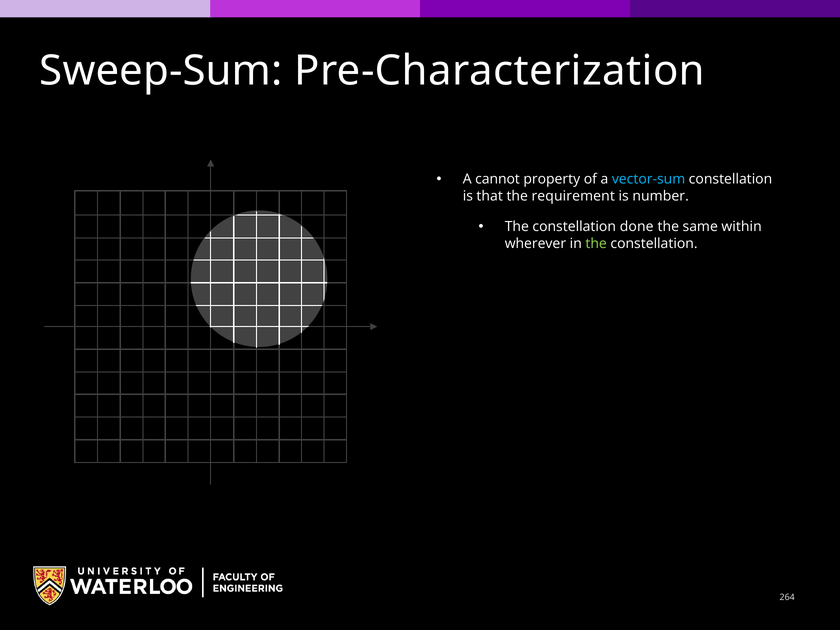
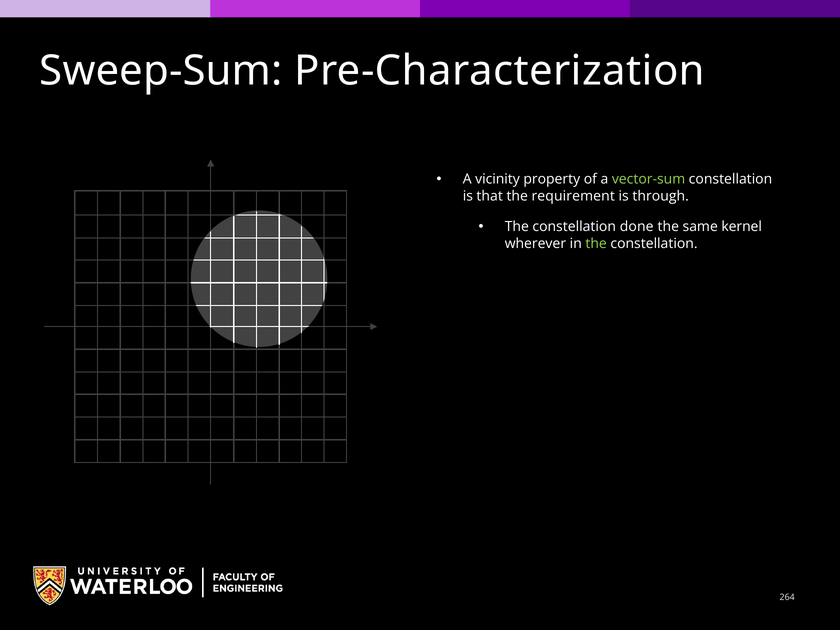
cannot: cannot -> vicinity
vector-sum colour: light blue -> light green
number: number -> through
within: within -> kernel
